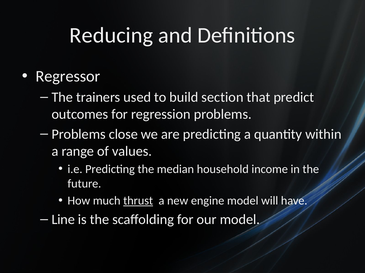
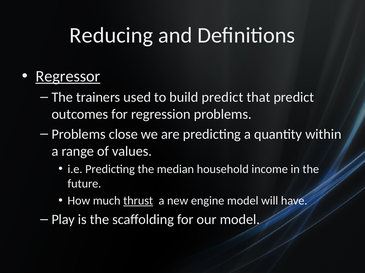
Regressor underline: none -> present
build section: section -> predict
Line: Line -> Play
